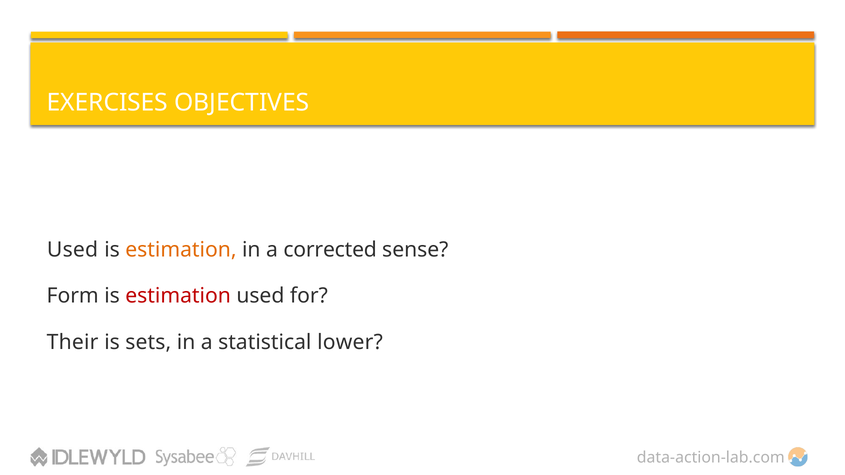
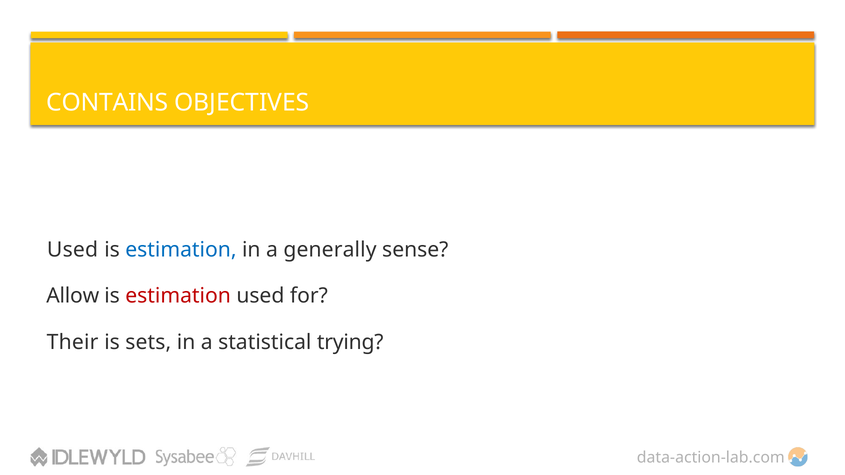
EXERCISES: EXERCISES -> CONTAINS
estimation at (181, 250) colour: orange -> blue
corrected: corrected -> generally
Form: Form -> Allow
lower: lower -> trying
